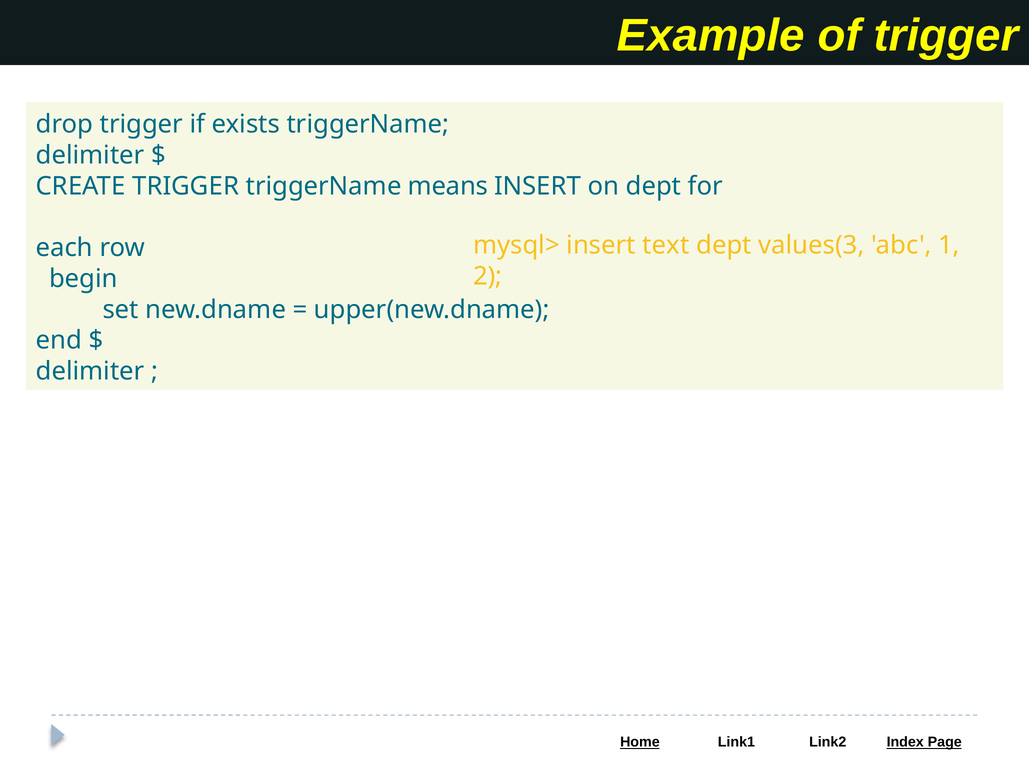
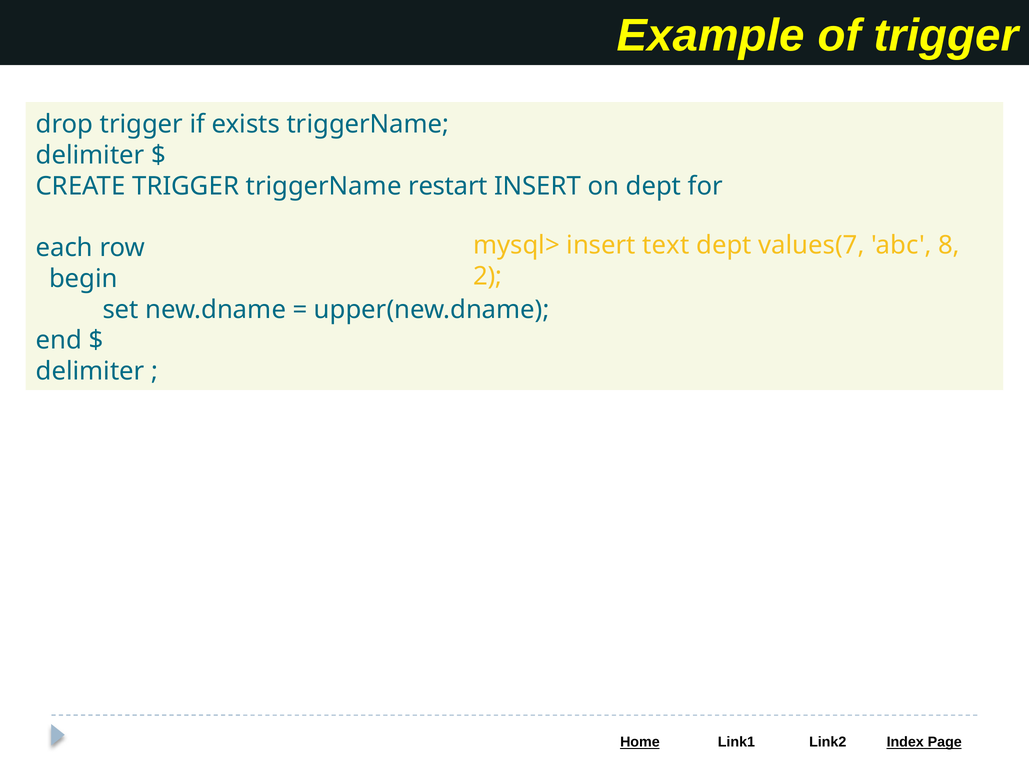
means: means -> restart
values(3: values(3 -> values(7
1: 1 -> 8
